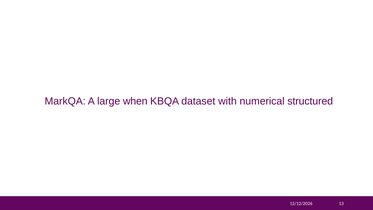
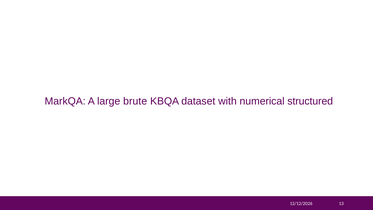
when: when -> brute
